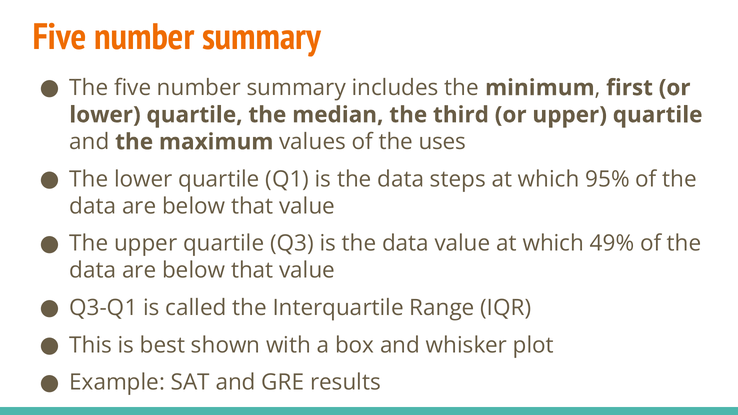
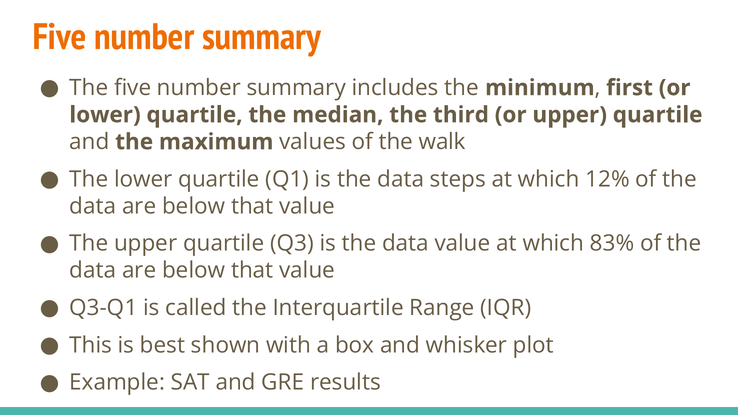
uses: uses -> walk
95%: 95% -> 12%
49%: 49% -> 83%
